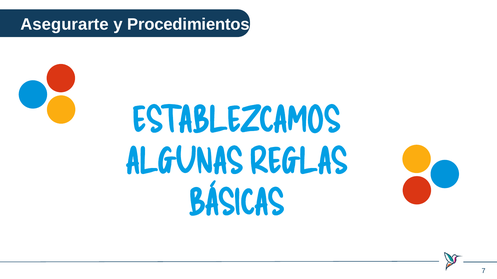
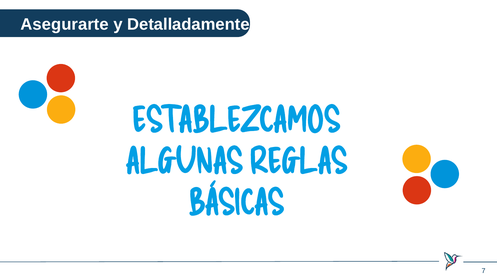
Procedimientos: Procedimientos -> Detalladamente
